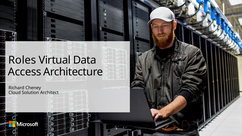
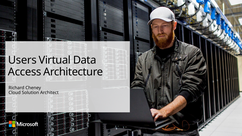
Roles: Roles -> Users
